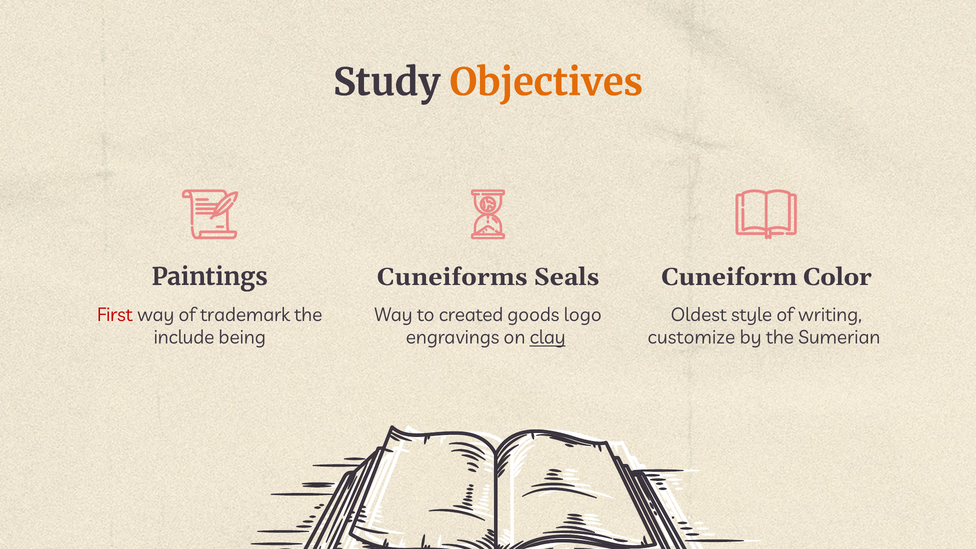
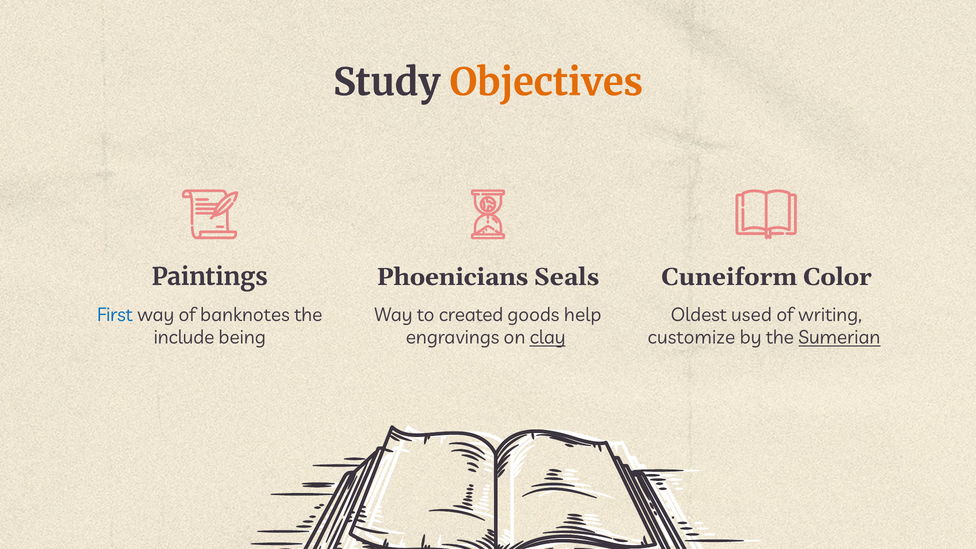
Cuneiforms: Cuneiforms -> Phoenicians
First colour: red -> blue
trademark: trademark -> banknotes
logo: logo -> help
style: style -> used
Sumerian underline: none -> present
